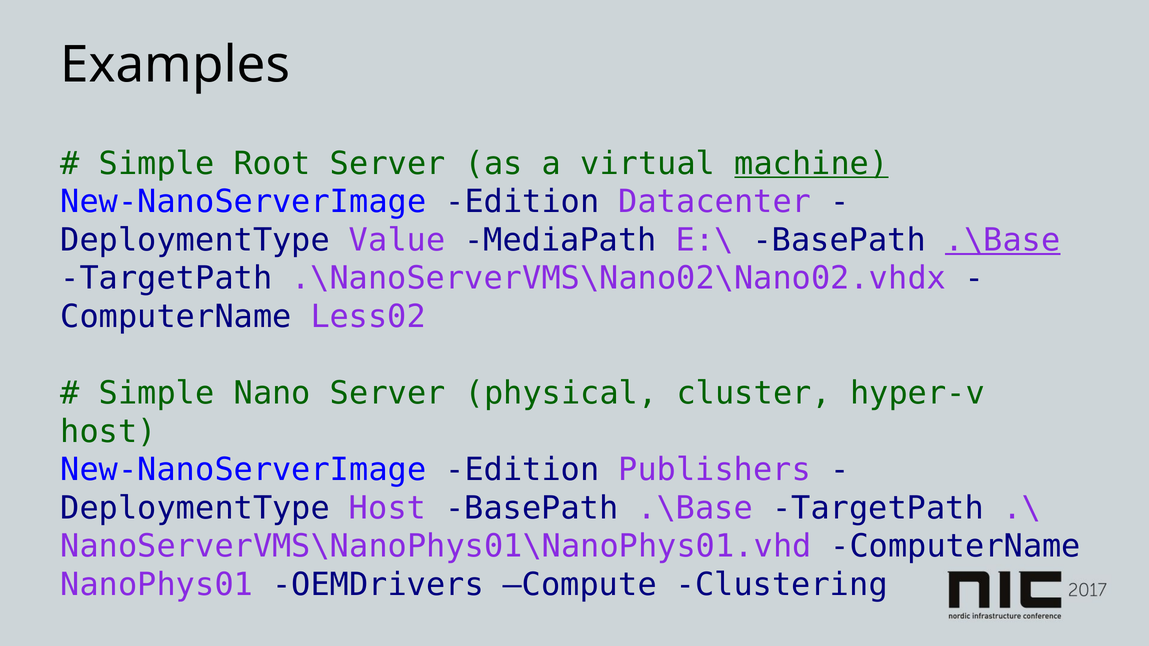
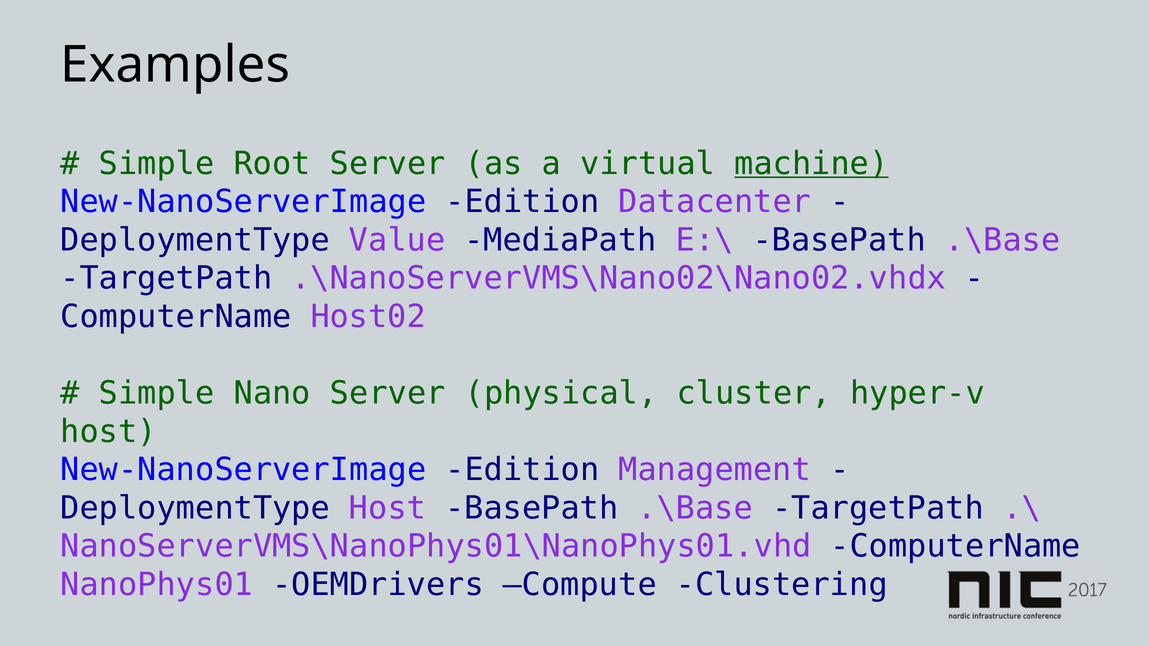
.\Base at (1003, 240) underline: present -> none
Less02: Less02 -> Host02
Publishers: Publishers -> Management
